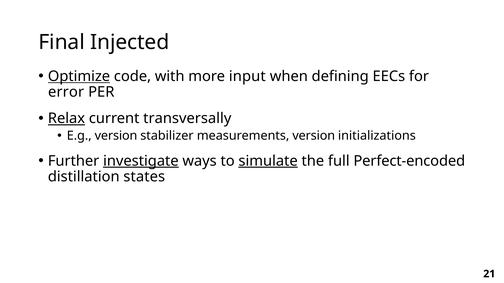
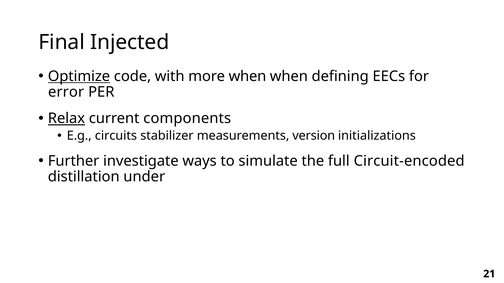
more input: input -> when
transversally: transversally -> components
E.g version: version -> circuits
investigate underline: present -> none
simulate underline: present -> none
Perfect-encoded: Perfect-encoded -> Circuit-encoded
states: states -> under
